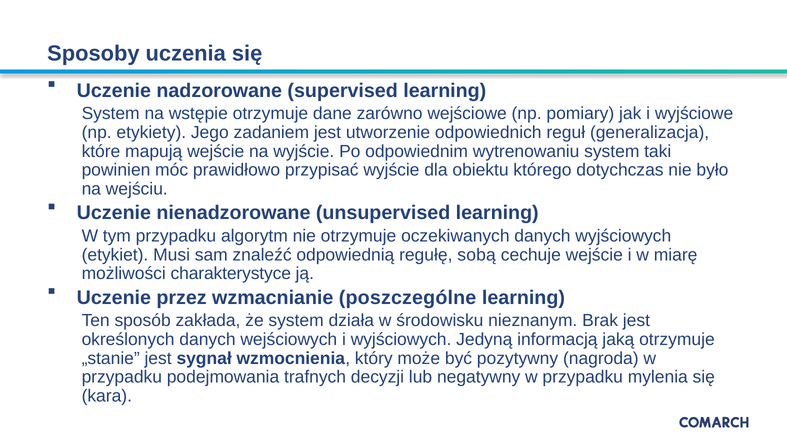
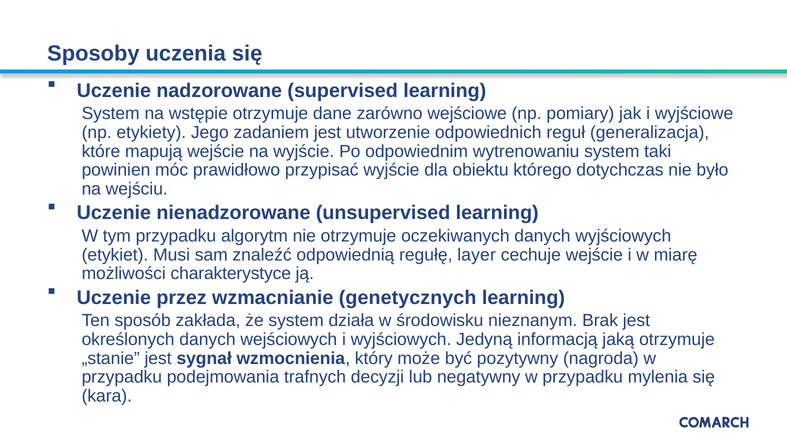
sobą: sobą -> layer
poszczególne: poszczególne -> genetycznych
